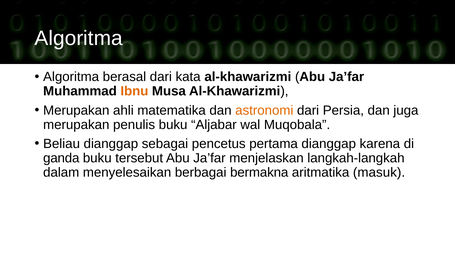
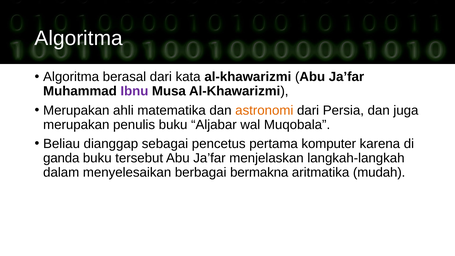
Ibnu colour: orange -> purple
pertama dianggap: dianggap -> komputer
masuk: masuk -> mudah
